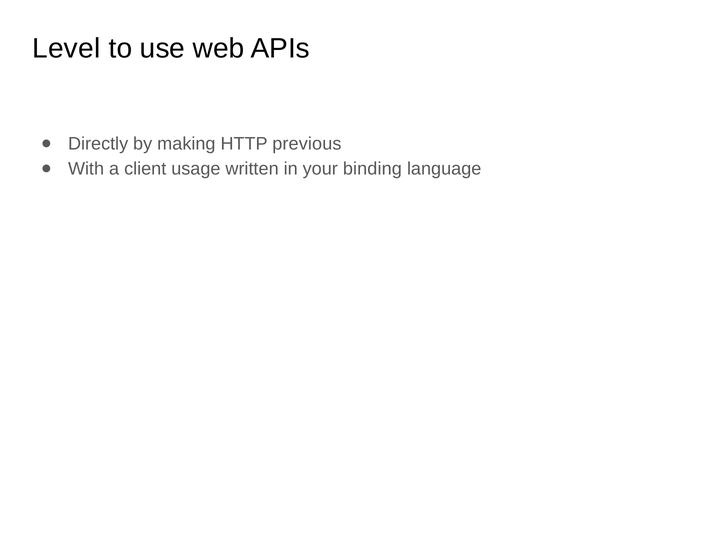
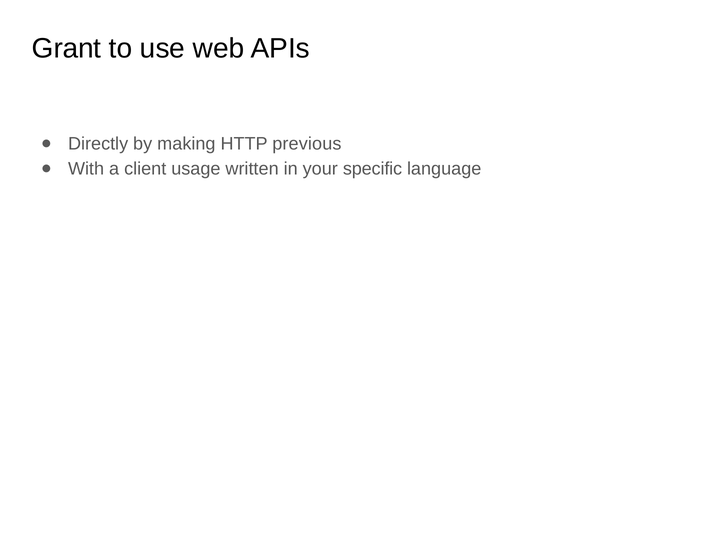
Level: Level -> Grant
binding: binding -> specific
